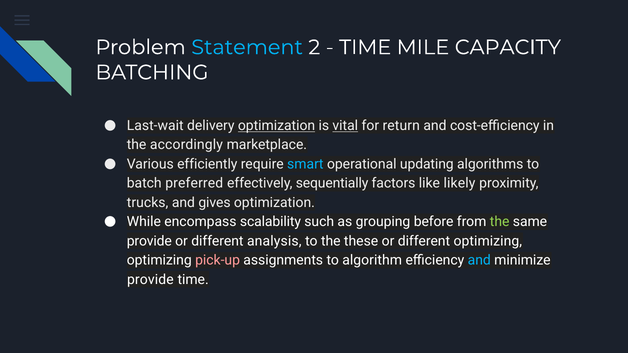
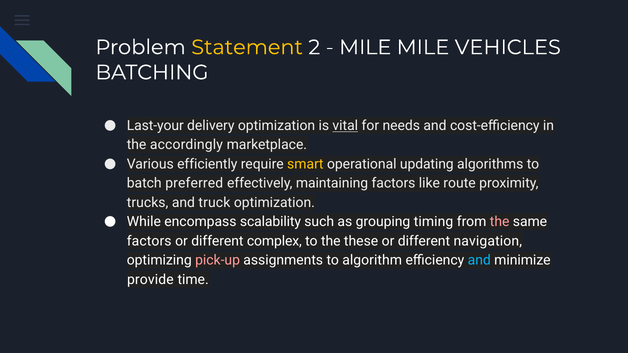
Statement colour: light blue -> yellow
TIME at (365, 47): TIME -> MILE
CAPACITY: CAPACITY -> VEHICLES
Last-wait: Last-wait -> Last-your
optimization at (277, 126) underline: present -> none
return: return -> needs
smart colour: light blue -> yellow
sequentially: sequentially -> maintaining
likely: likely -> route
gives: gives -> truck
before: before -> timing
the at (500, 222) colour: light green -> pink
provide at (149, 241): provide -> factors
analysis: analysis -> complex
different optimizing: optimizing -> navigation
